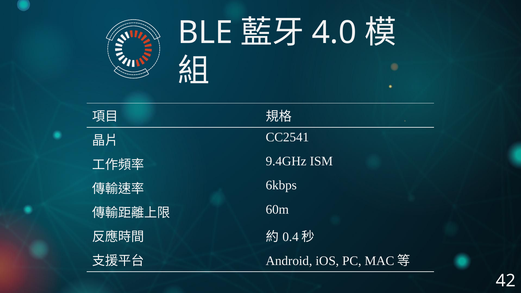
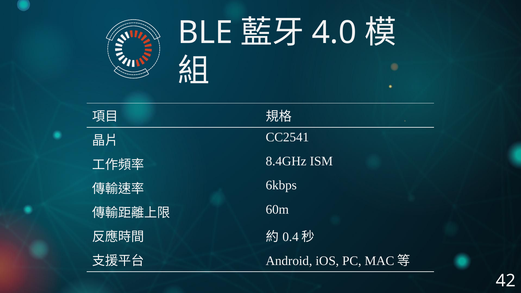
9.4GHz: 9.4GHz -> 8.4GHz
